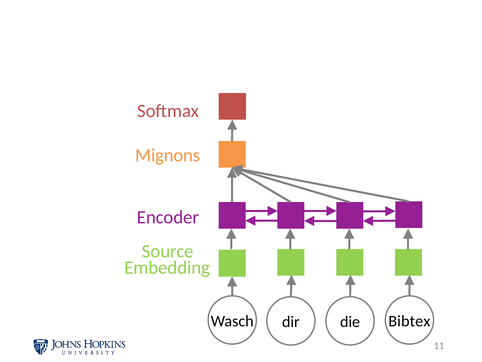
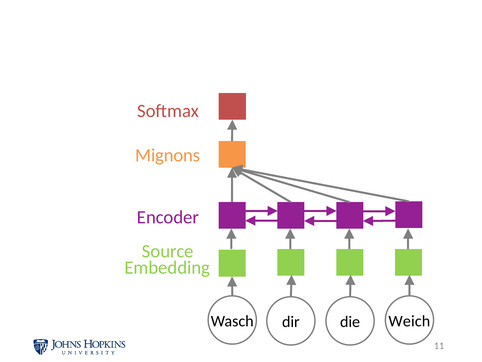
Bibtex: Bibtex -> Weich
